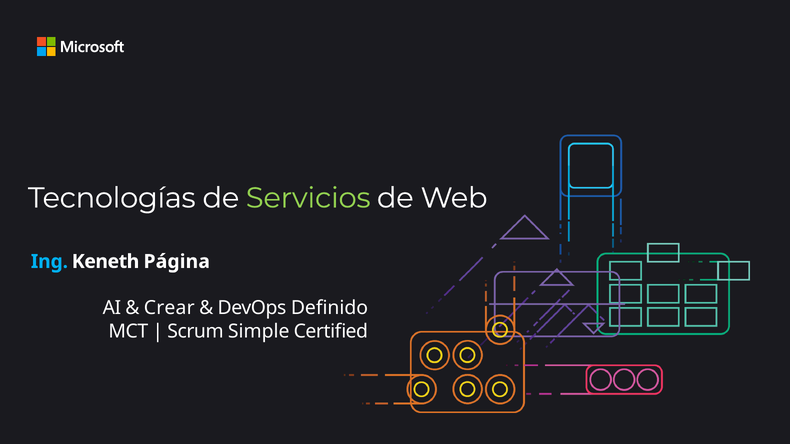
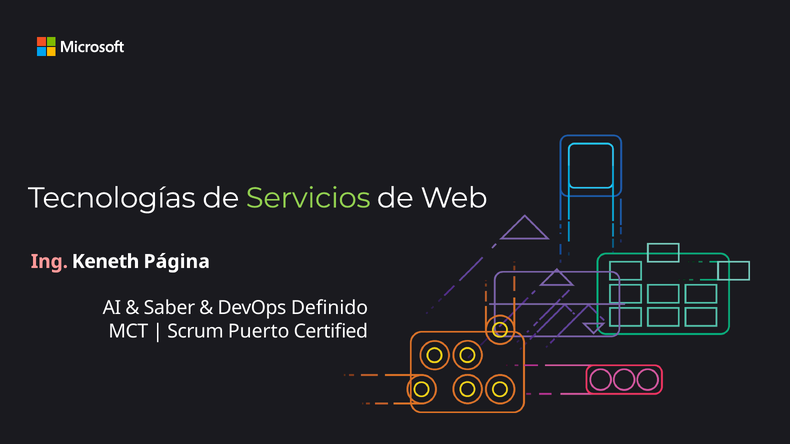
Ing colour: light blue -> pink
Crear: Crear -> Saber
Simple: Simple -> Puerto
